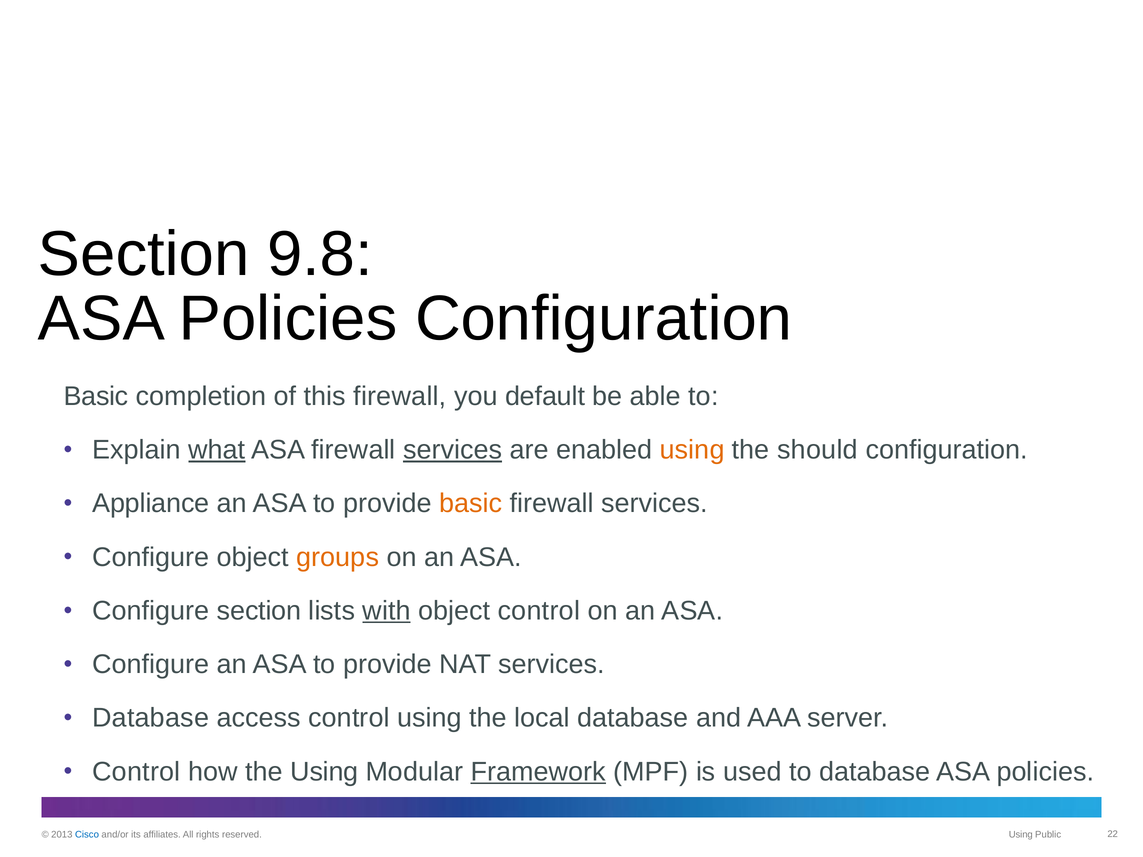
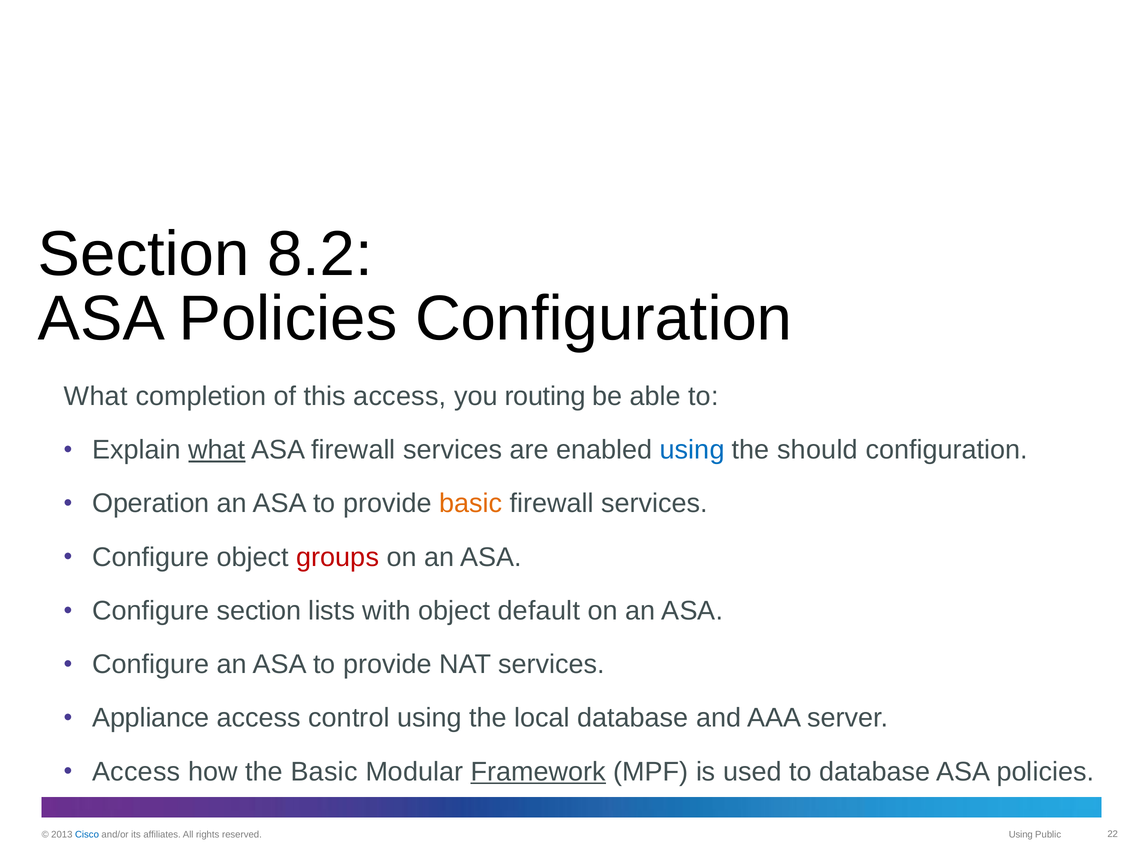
9.8: 9.8 -> 8.2
Basic at (96, 396): Basic -> What
this firewall: firewall -> access
default: default -> routing
services at (453, 450) underline: present -> none
using at (692, 450) colour: orange -> blue
Appliance: Appliance -> Operation
groups colour: orange -> red
with underline: present -> none
object control: control -> default
Database at (151, 718): Database -> Appliance
Control at (136, 772): Control -> Access
the Using: Using -> Basic
